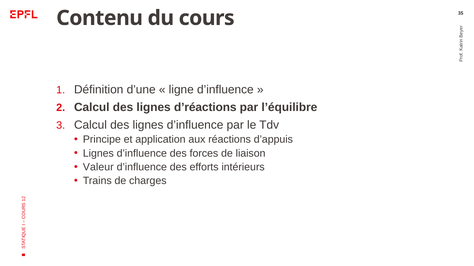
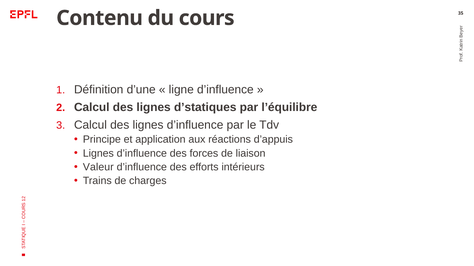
d’réactions: d’réactions -> d’statiques
